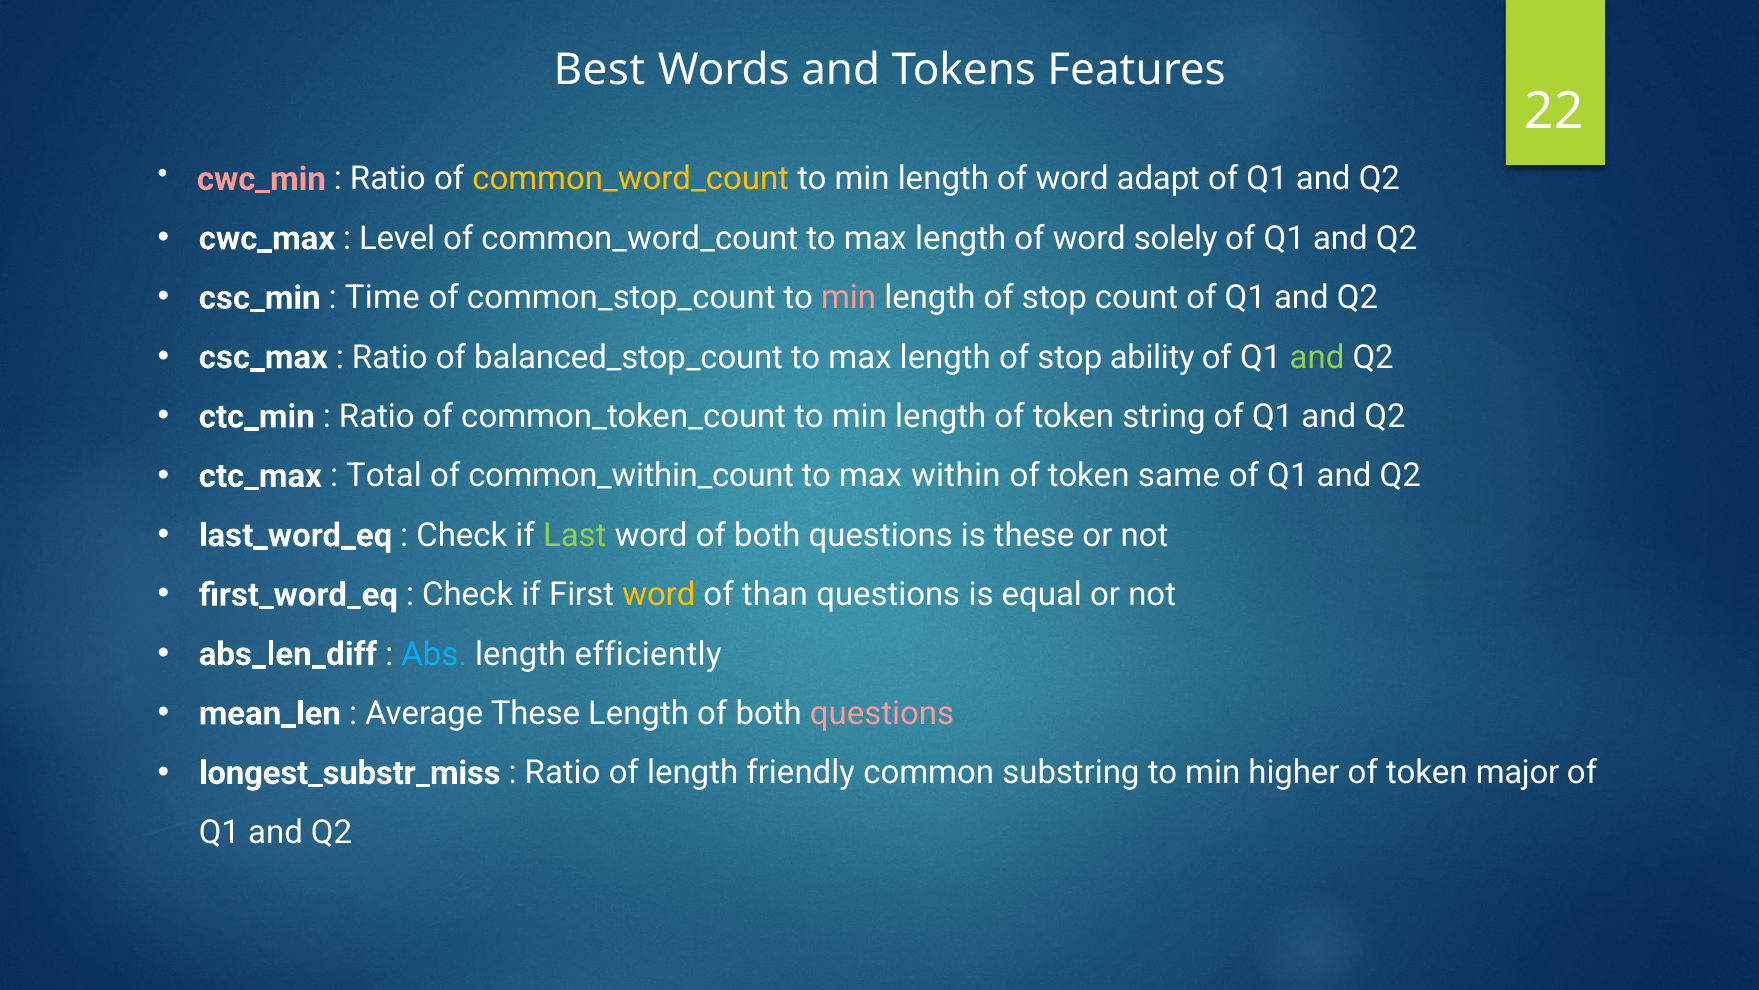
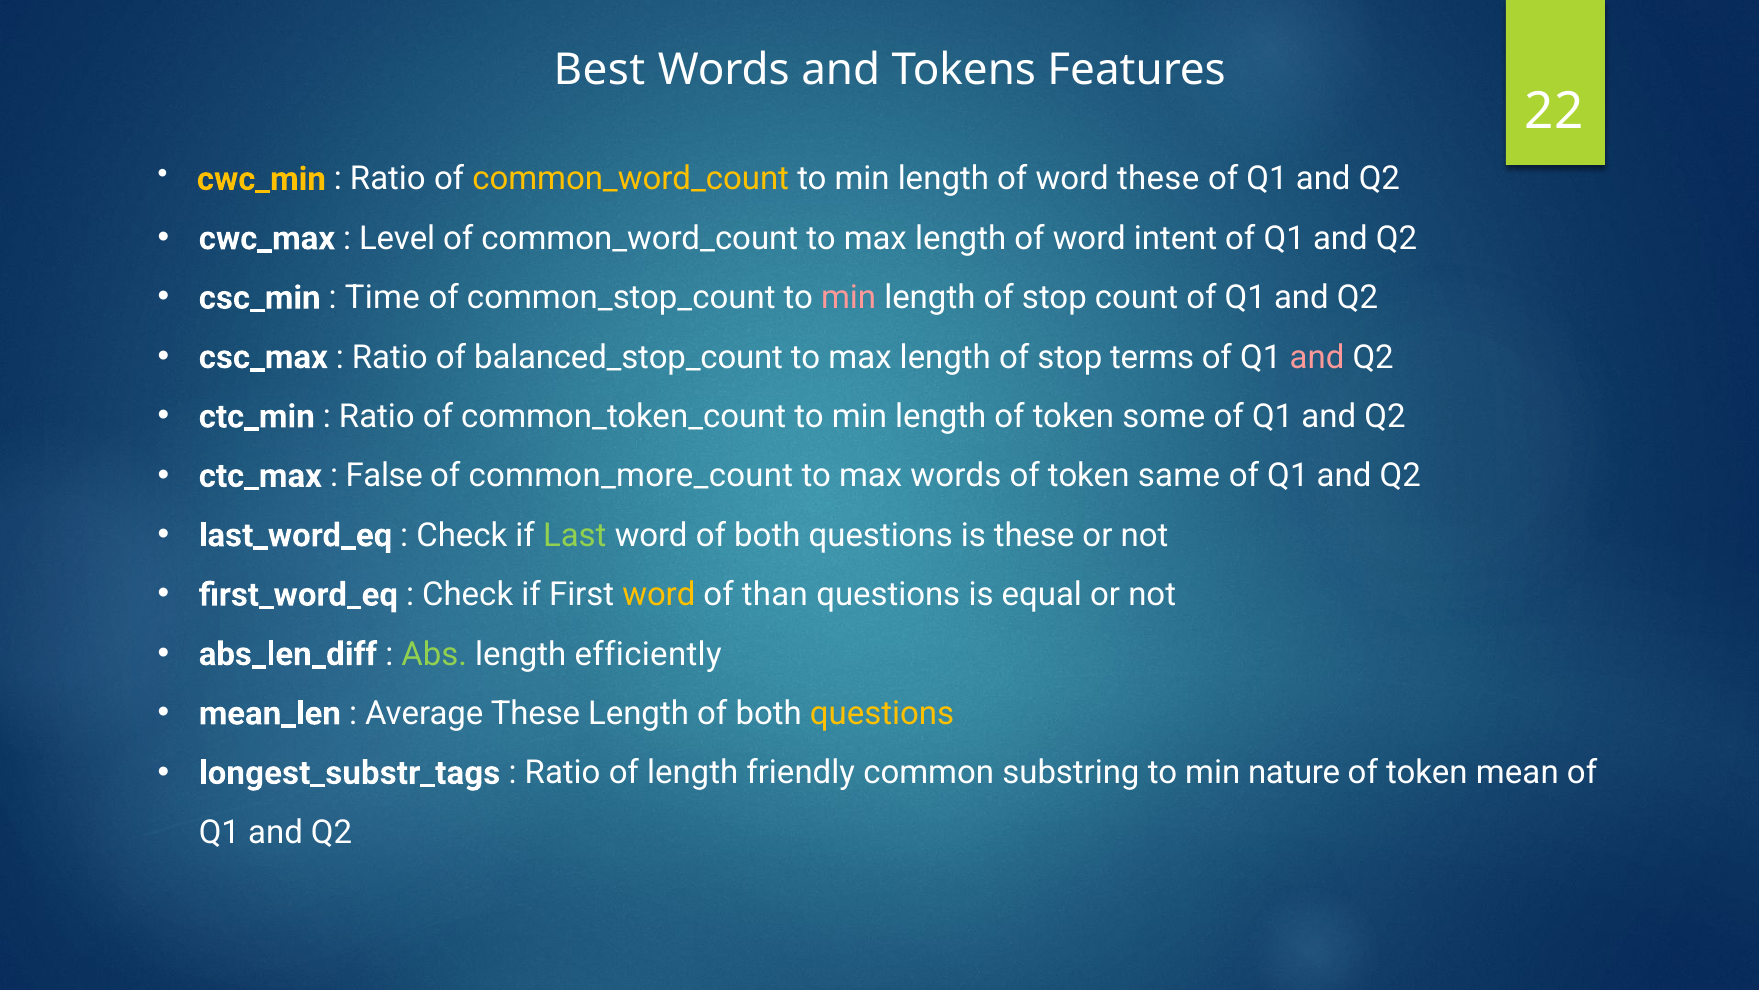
cwc_min colour: pink -> yellow
word adapt: adapt -> these
solely: solely -> intent
ability: ability -> terms
and at (1317, 357) colour: light green -> pink
string: string -> some
Total: Total -> False
common_within_count: common_within_count -> common_more_count
max within: within -> words
Abs colour: light blue -> light green
questions at (882, 713) colour: pink -> yellow
longest_substr_miss: longest_substr_miss -> longest_substr_tags
higher: higher -> nature
major: major -> mean
